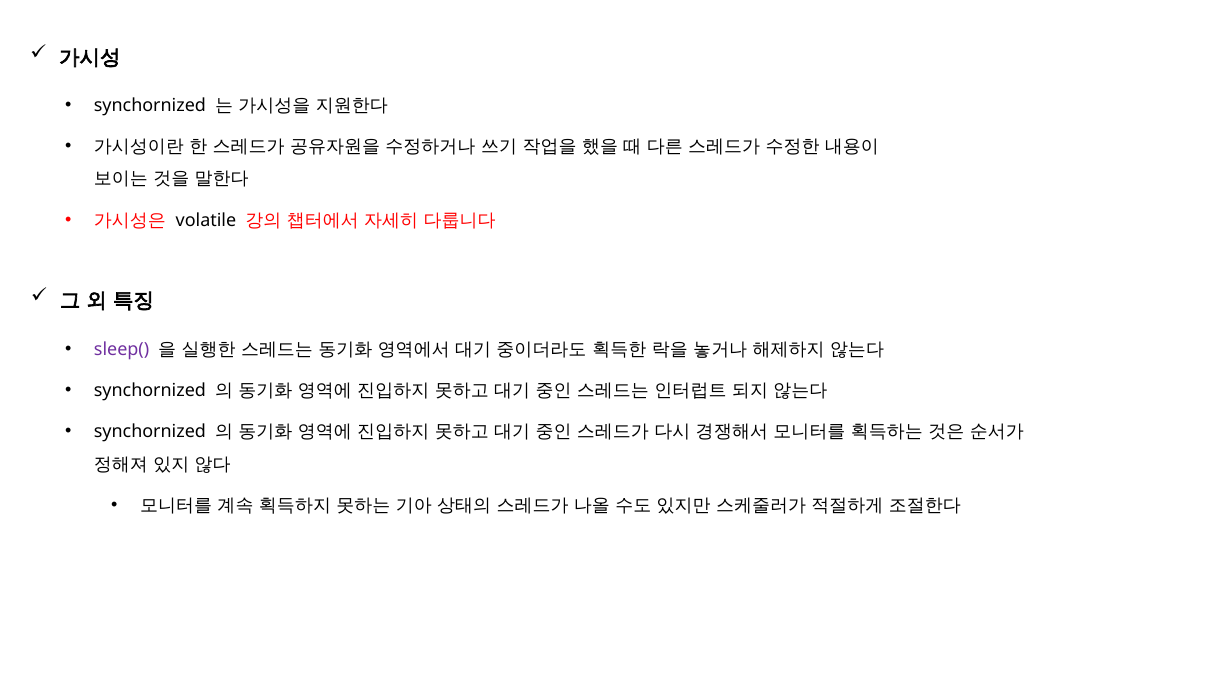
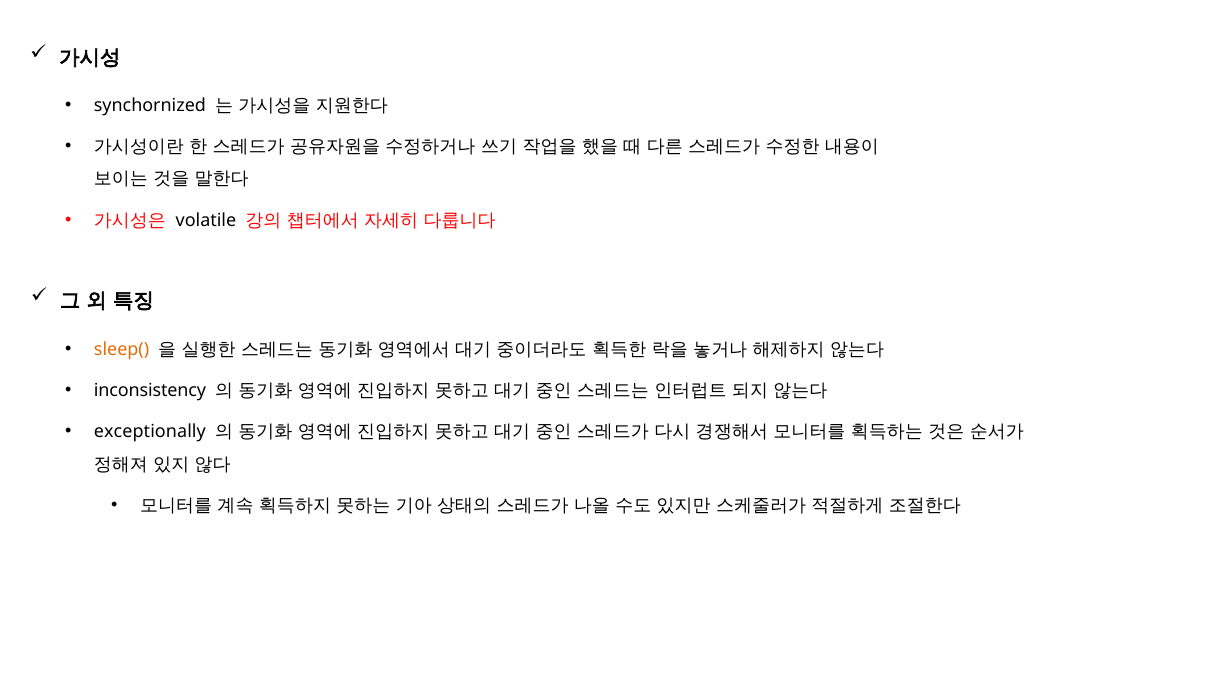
sleep( colour: purple -> orange
synchornized at (150, 391): synchornized -> inconsistency
synchornized at (150, 432): synchornized -> exceptionally
